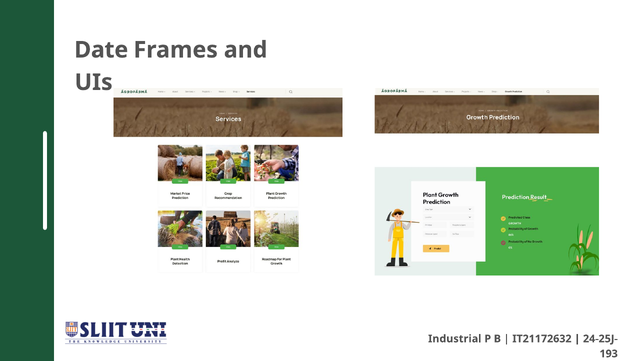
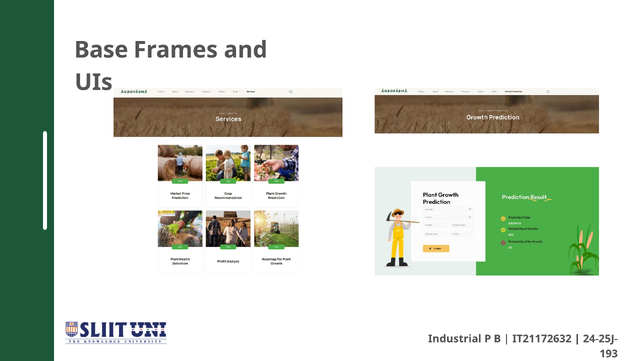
Date: Date -> Base
